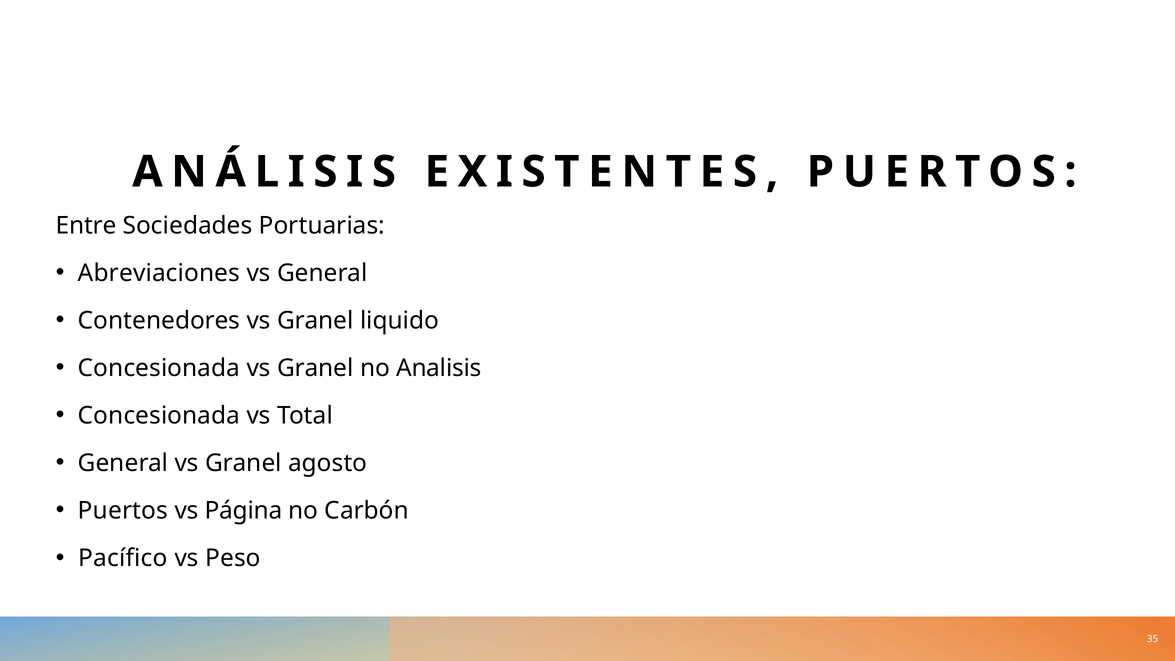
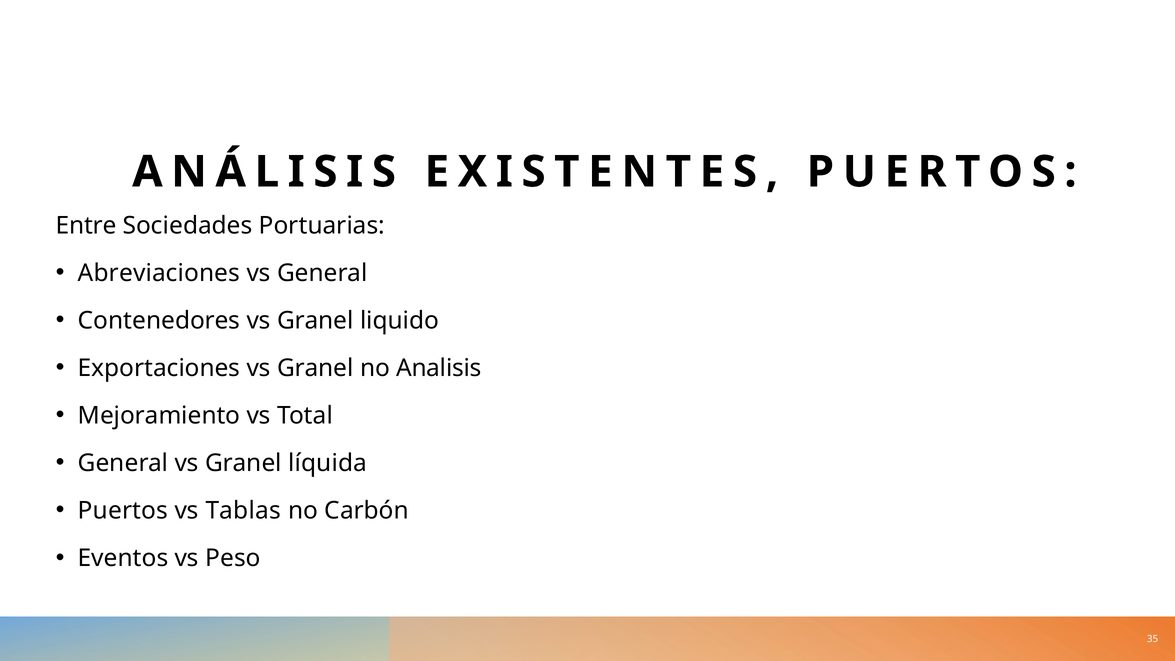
Concesionada at (159, 368): Concesionada -> Exportaciones
Concesionada at (159, 416): Concesionada -> Mejoramiento
agosto: agosto -> líquida
Página: Página -> Tablas
Pacífico: Pacífico -> Eventos
